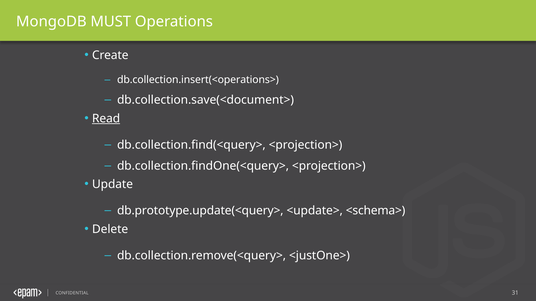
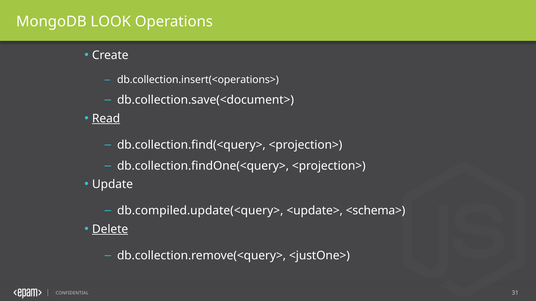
MUST: MUST -> LOOK
db.prototype.update(<query>: db.prototype.update(<query> -> db.compiled.update(<query>
Delete underline: none -> present
